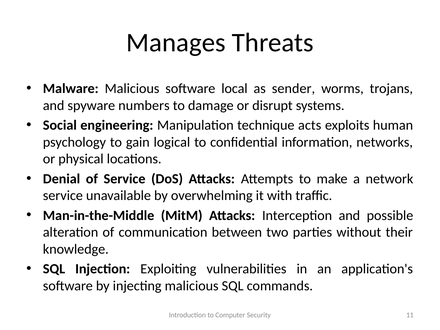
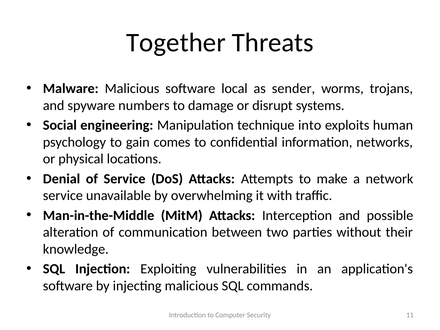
Manages: Manages -> Together
acts: acts -> into
logical: logical -> comes
